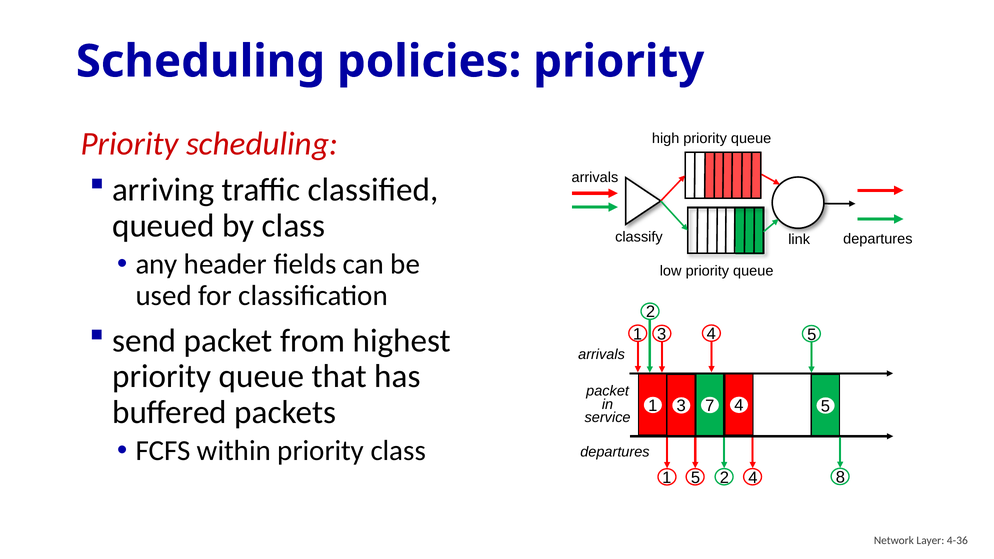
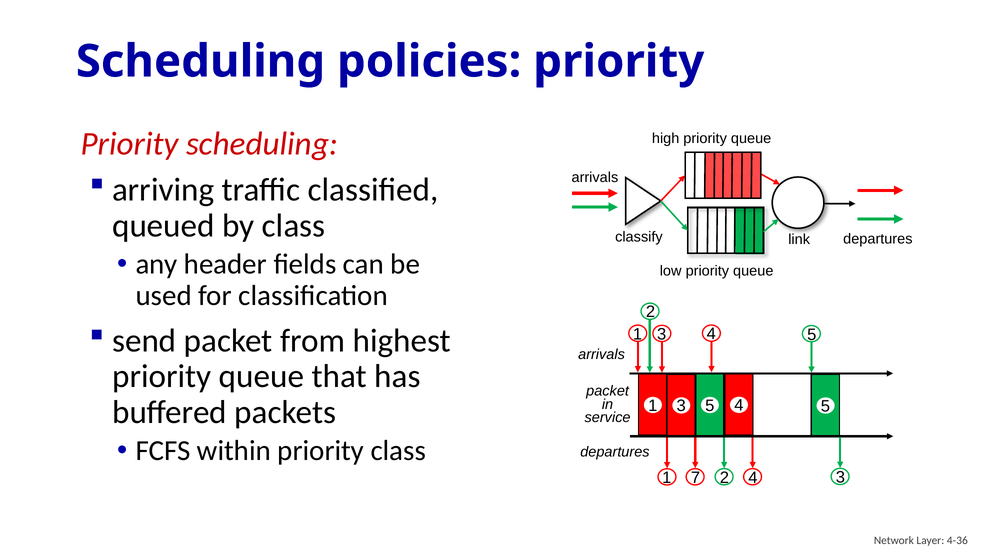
3 7: 7 -> 5
1 5: 5 -> 7
4 8: 8 -> 3
